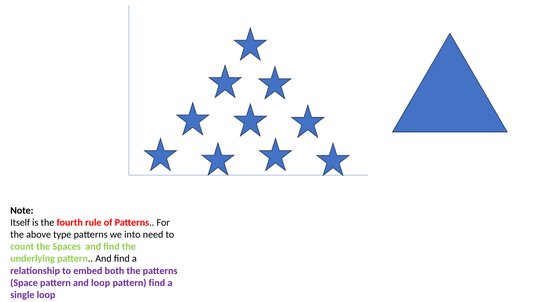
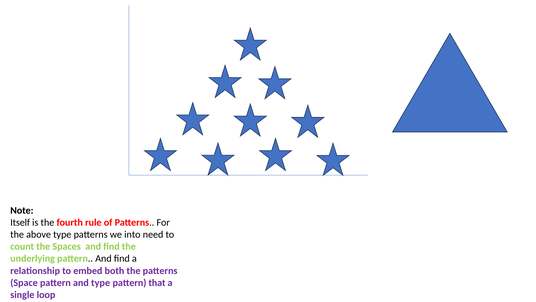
and loop: loop -> type
pattern find: find -> that
